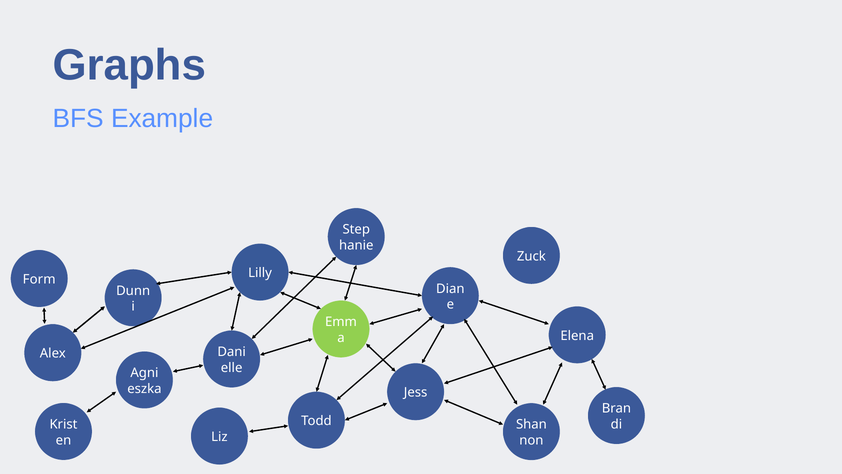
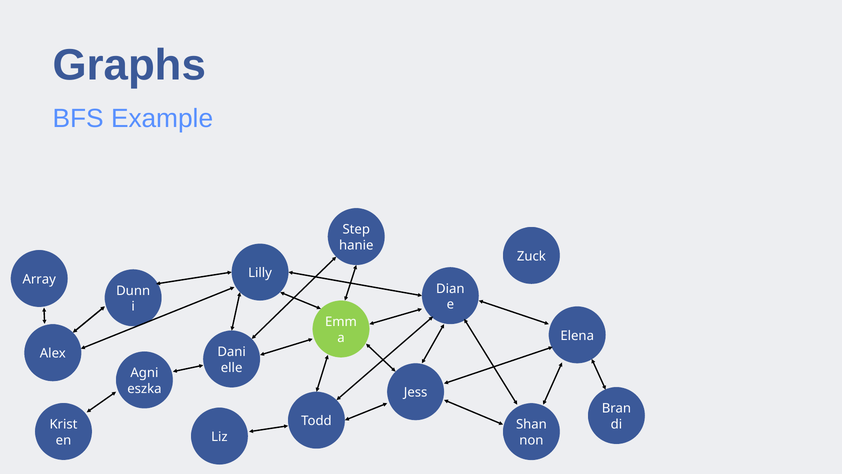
Form: Form -> Array
